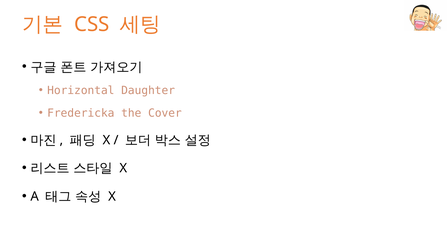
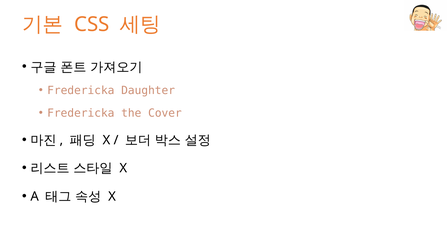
Horizontal at (81, 90): Horizontal -> Fredericka
